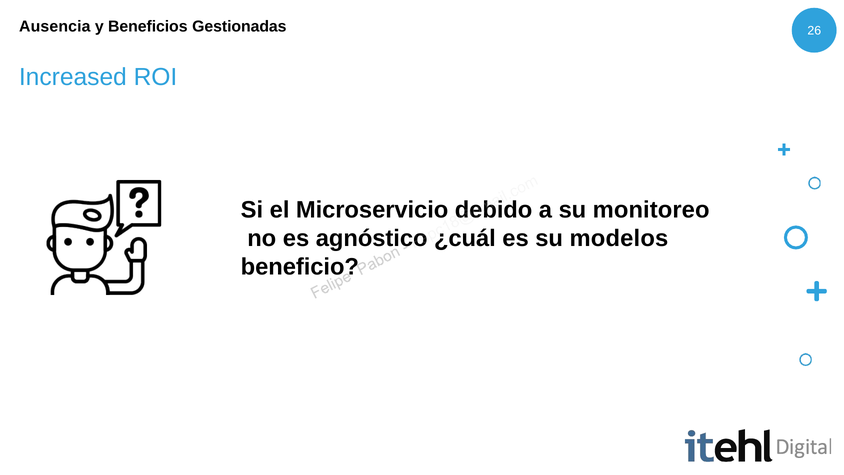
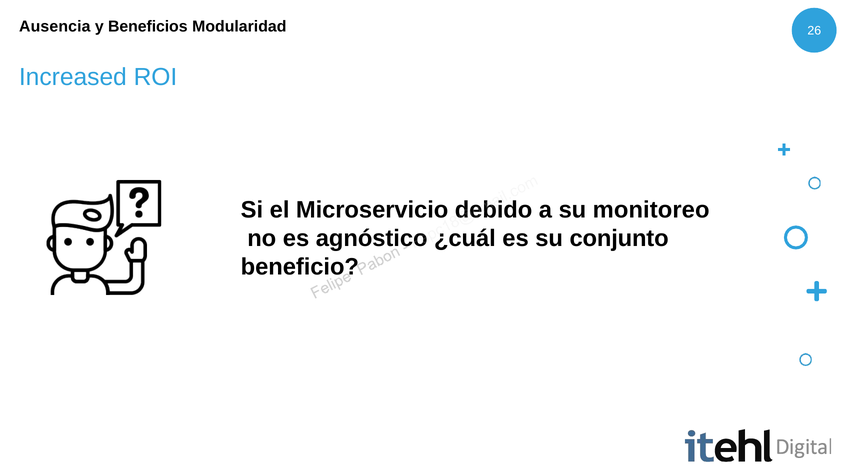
Gestionadas: Gestionadas -> Modularidad
modelos: modelos -> conjunto
